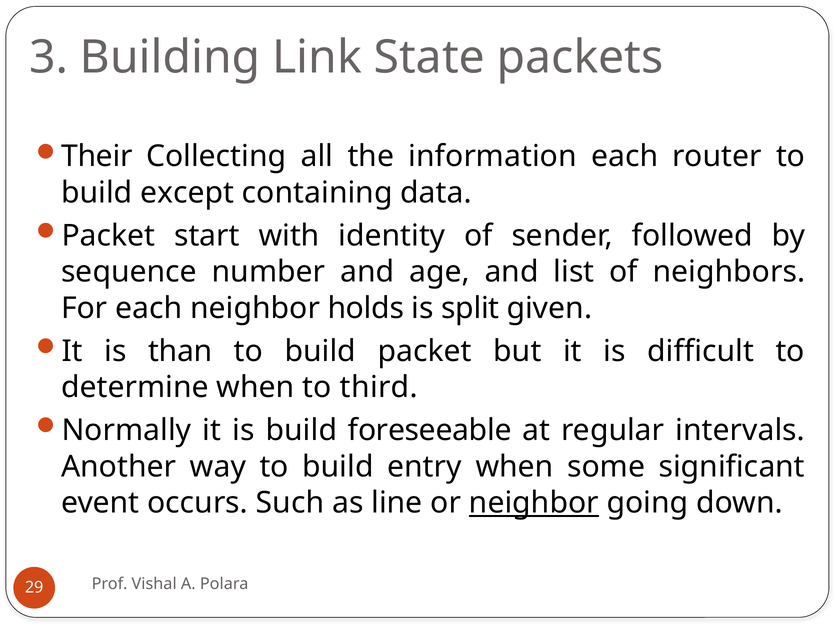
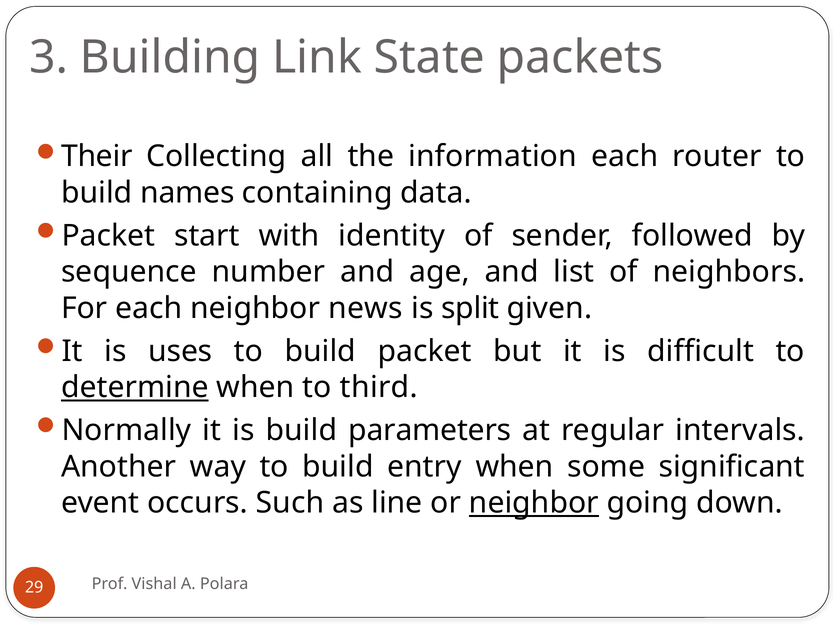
except: except -> names
holds: holds -> news
than: than -> uses
determine underline: none -> present
foreseeable: foreseeable -> parameters
